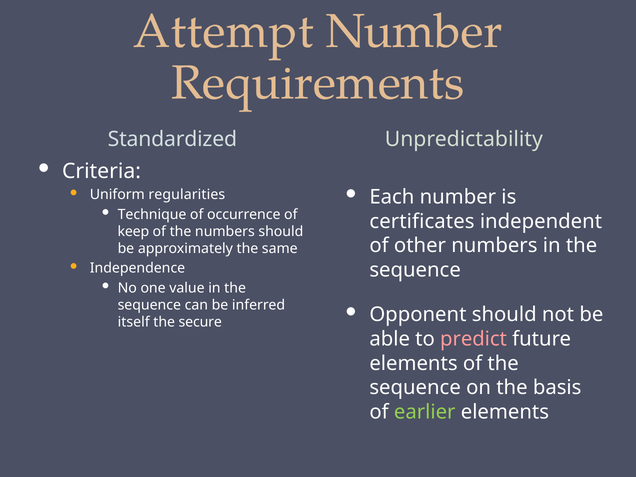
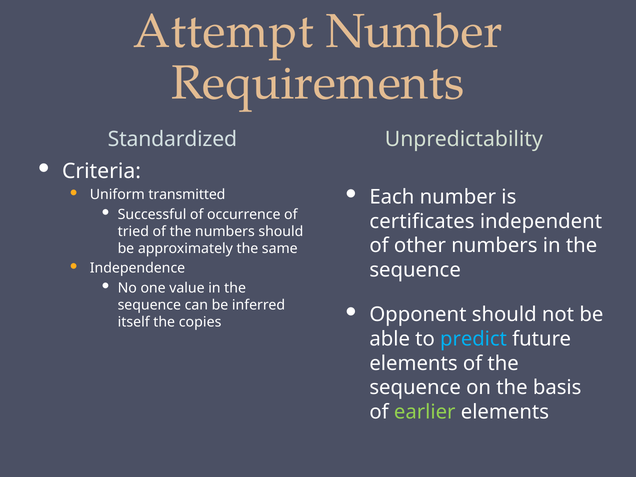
regularities: regularities -> transmitted
Technique: Technique -> Successful
keep: keep -> tried
secure: secure -> copies
predict colour: pink -> light blue
